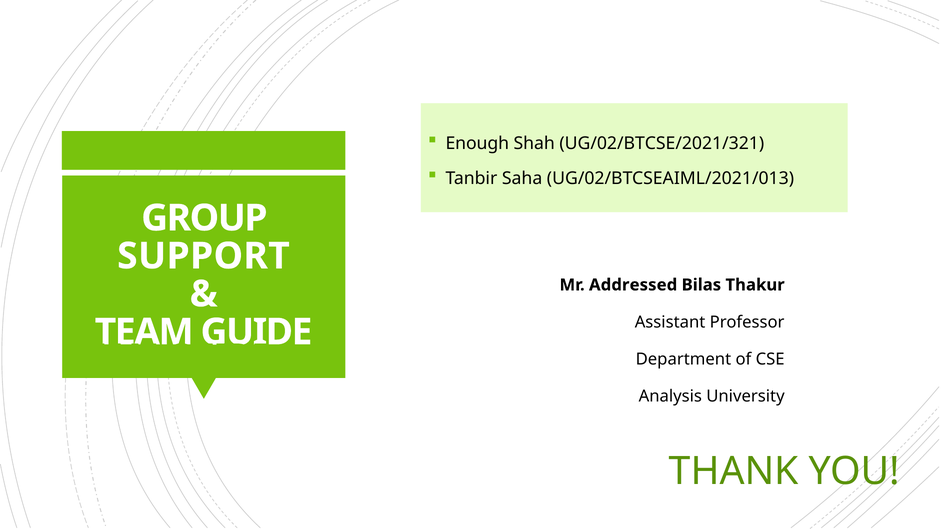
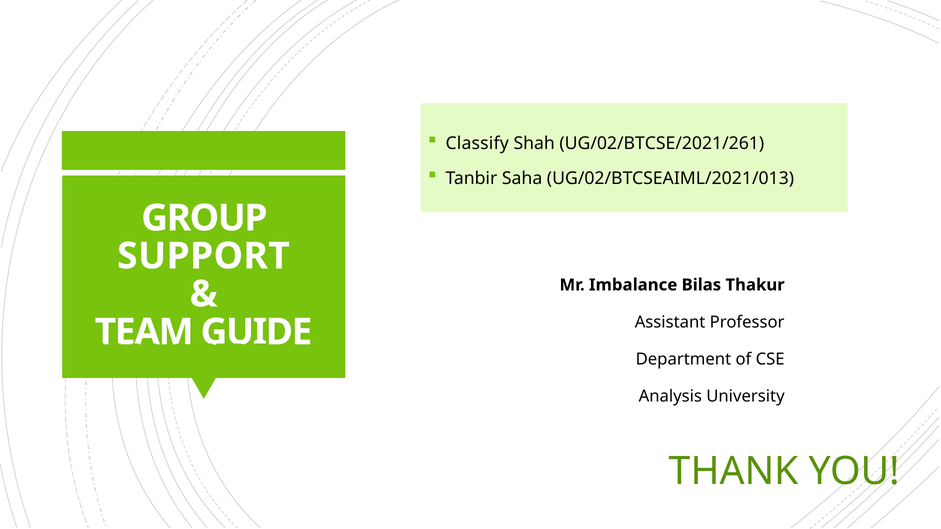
Enough: Enough -> Classify
UG/02/BTCSE/2021/321: UG/02/BTCSE/2021/321 -> UG/02/BTCSE/2021/261
Addressed: Addressed -> Imbalance
